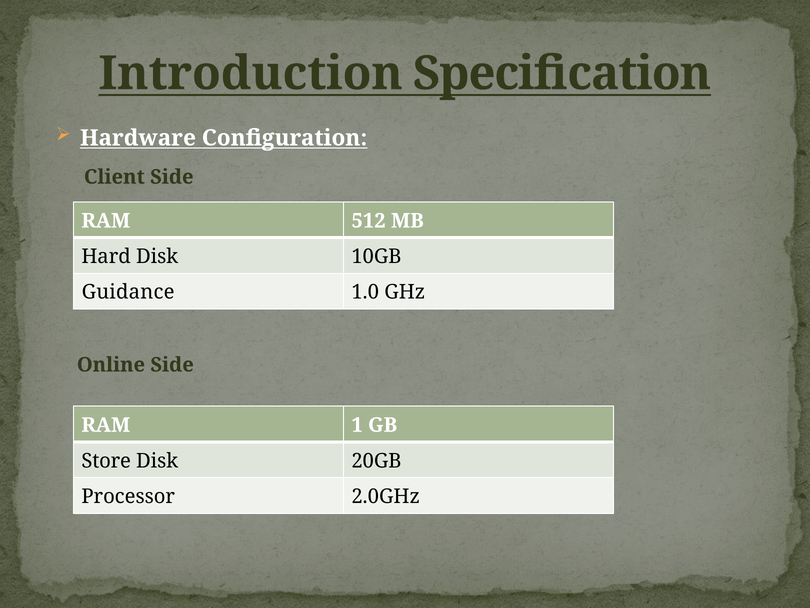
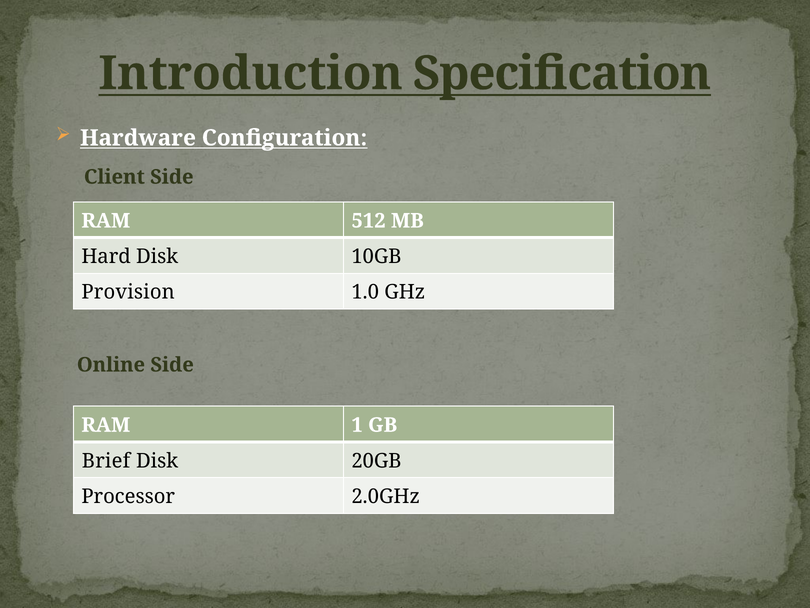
Guidance: Guidance -> Provision
Store: Store -> Brief
